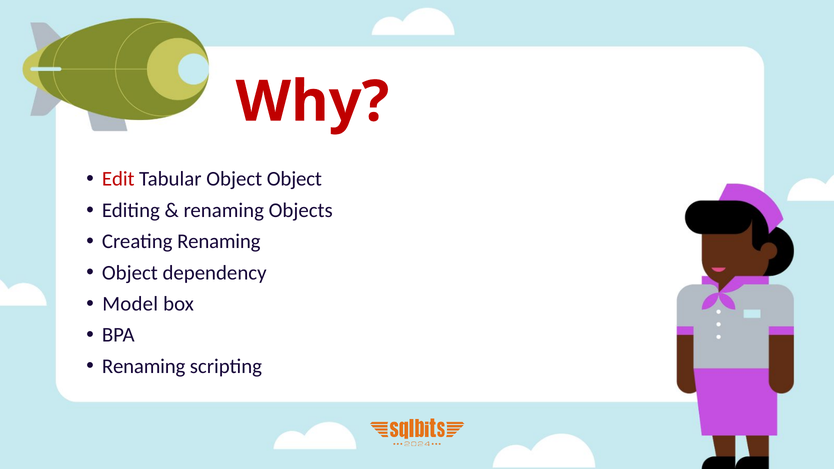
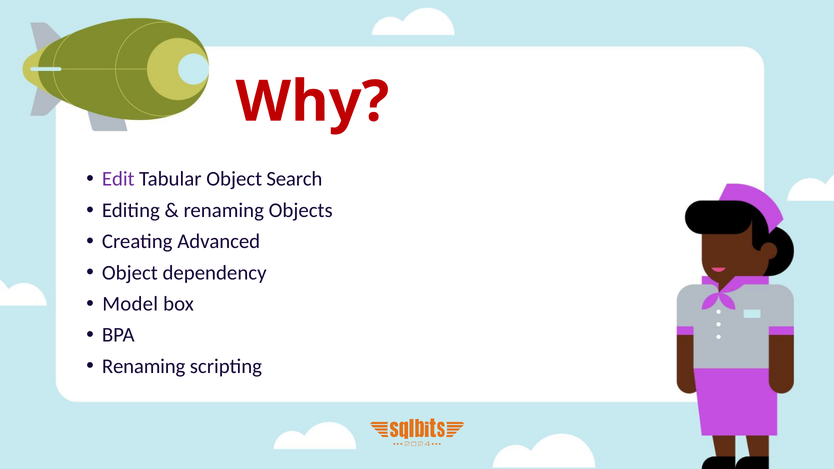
Edit colour: red -> purple
Object Object: Object -> Search
Creating Renaming: Renaming -> Advanced
